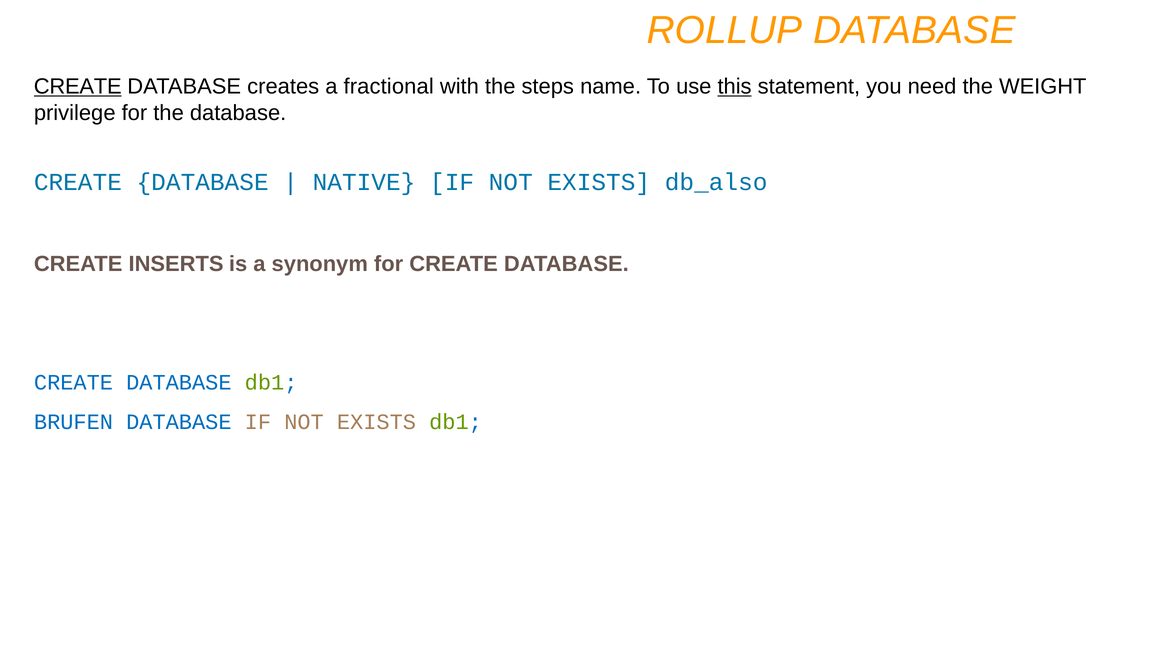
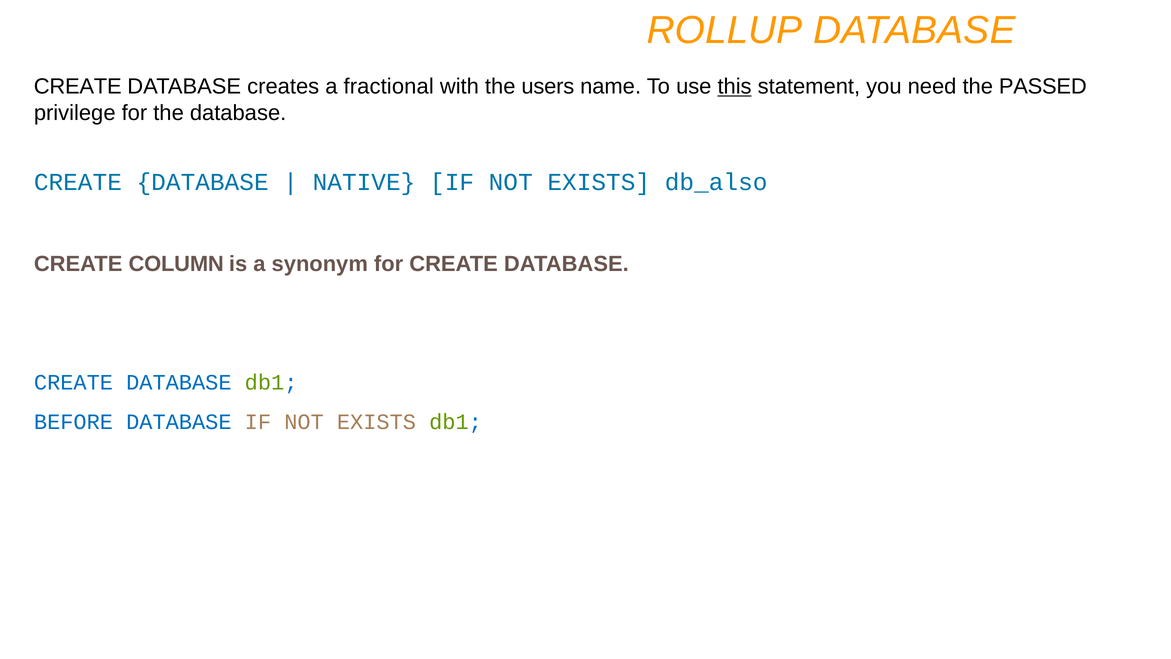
CREATE at (78, 87) underline: present -> none
steps: steps -> users
WEIGHT: WEIGHT -> PASSED
INSERTS: INSERTS -> COLUMN
BRUFEN: BRUFEN -> BEFORE
